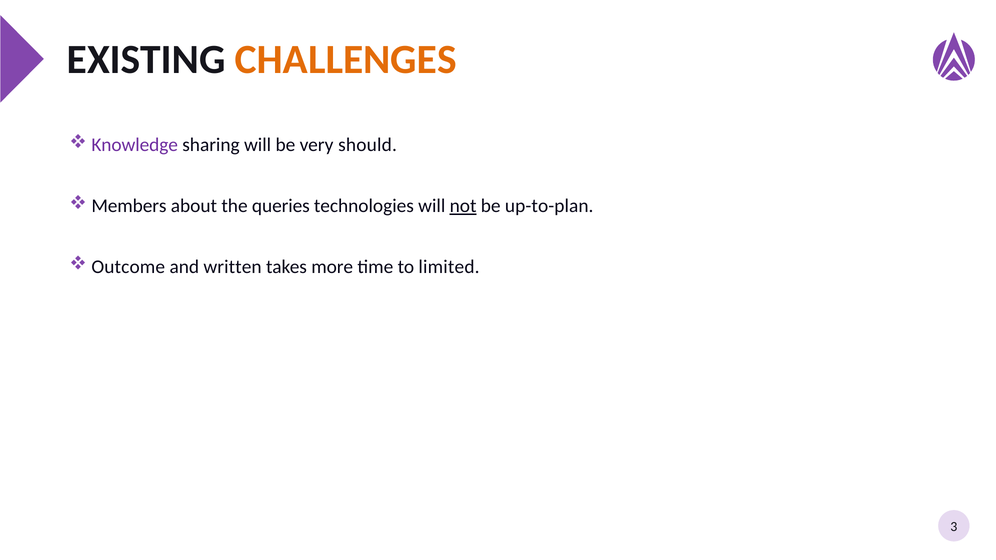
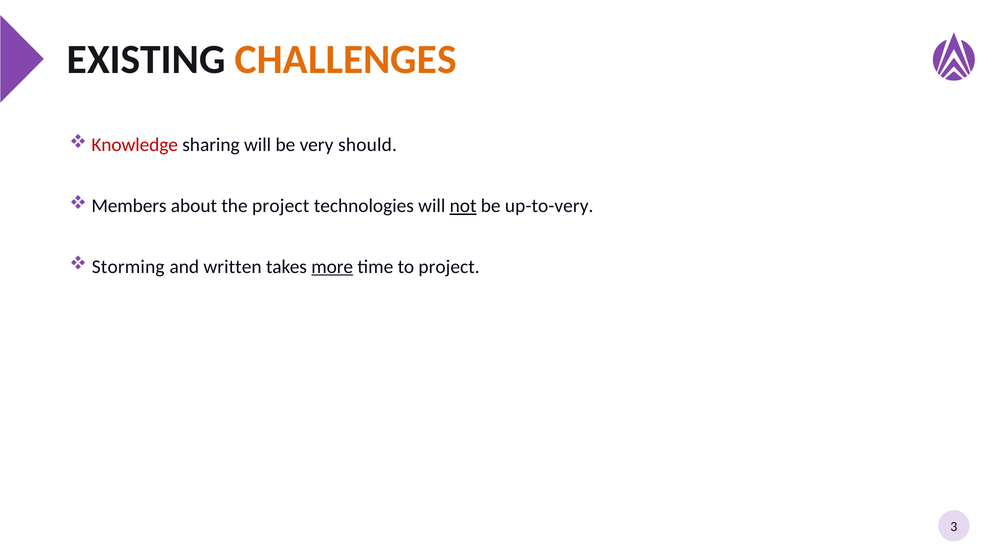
Knowledge colour: purple -> red
the queries: queries -> project
up-to-plan: up-to-plan -> up-to-very
Outcome: Outcome -> Storming
more underline: none -> present
to limited: limited -> project
